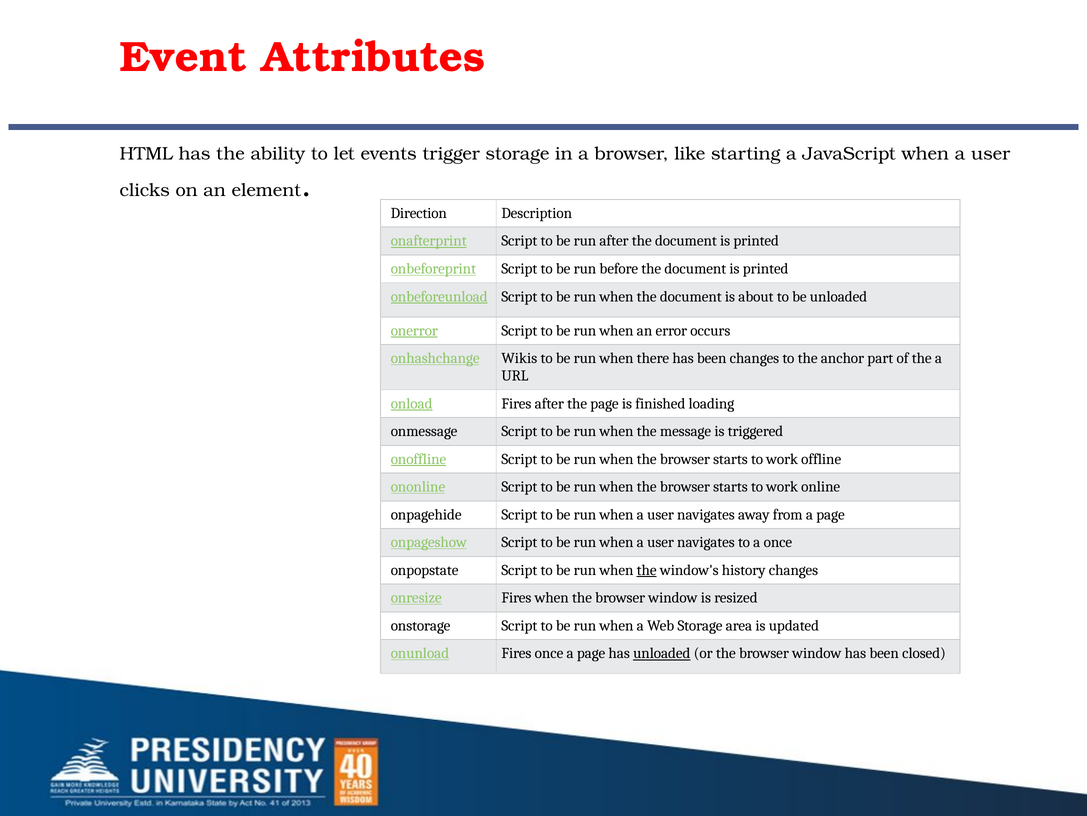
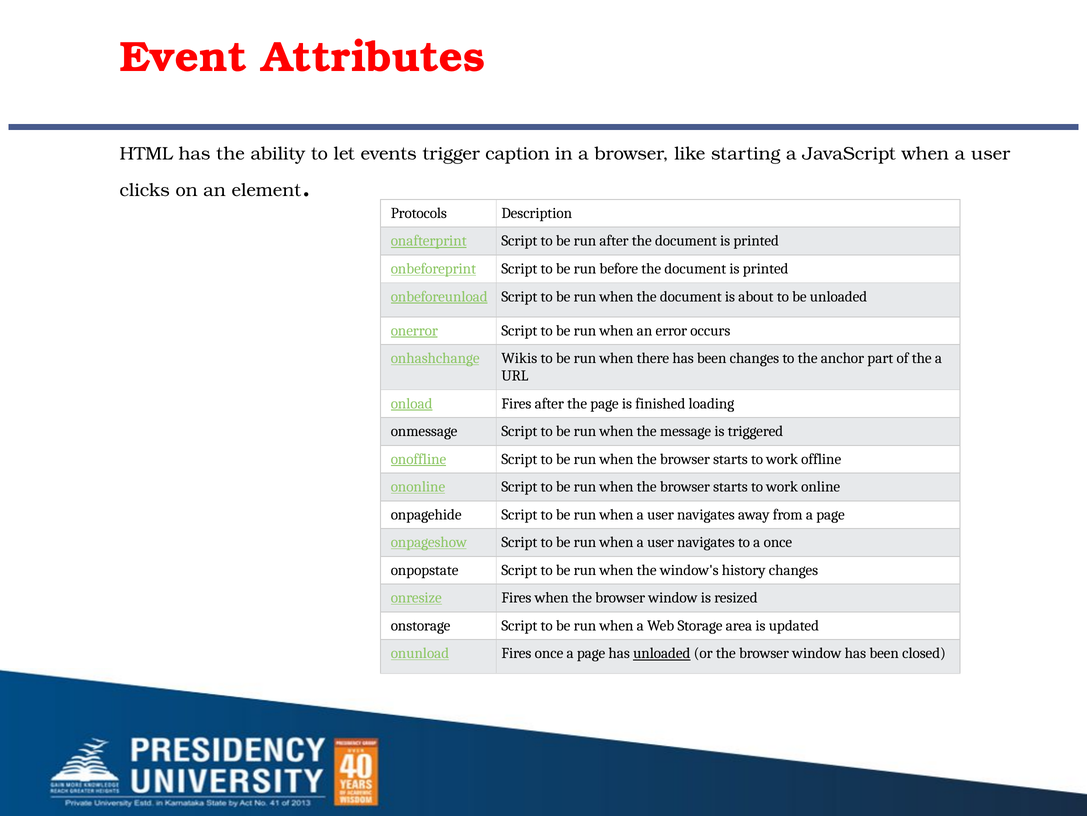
trigger storage: storage -> caption
Direction: Direction -> Protocols
the at (647, 570) underline: present -> none
